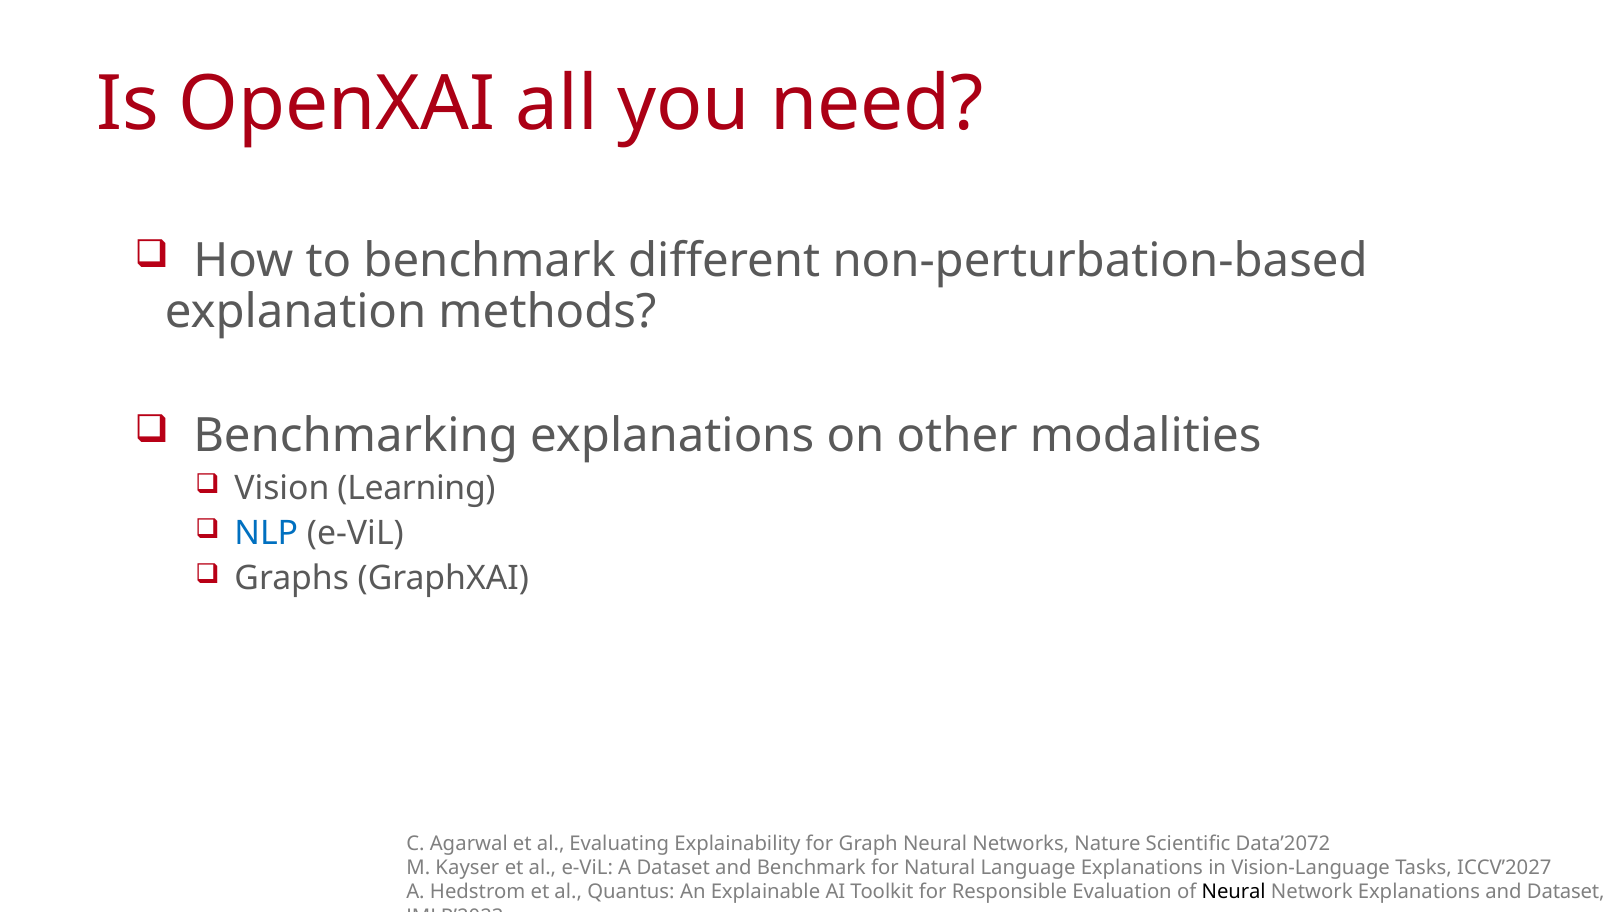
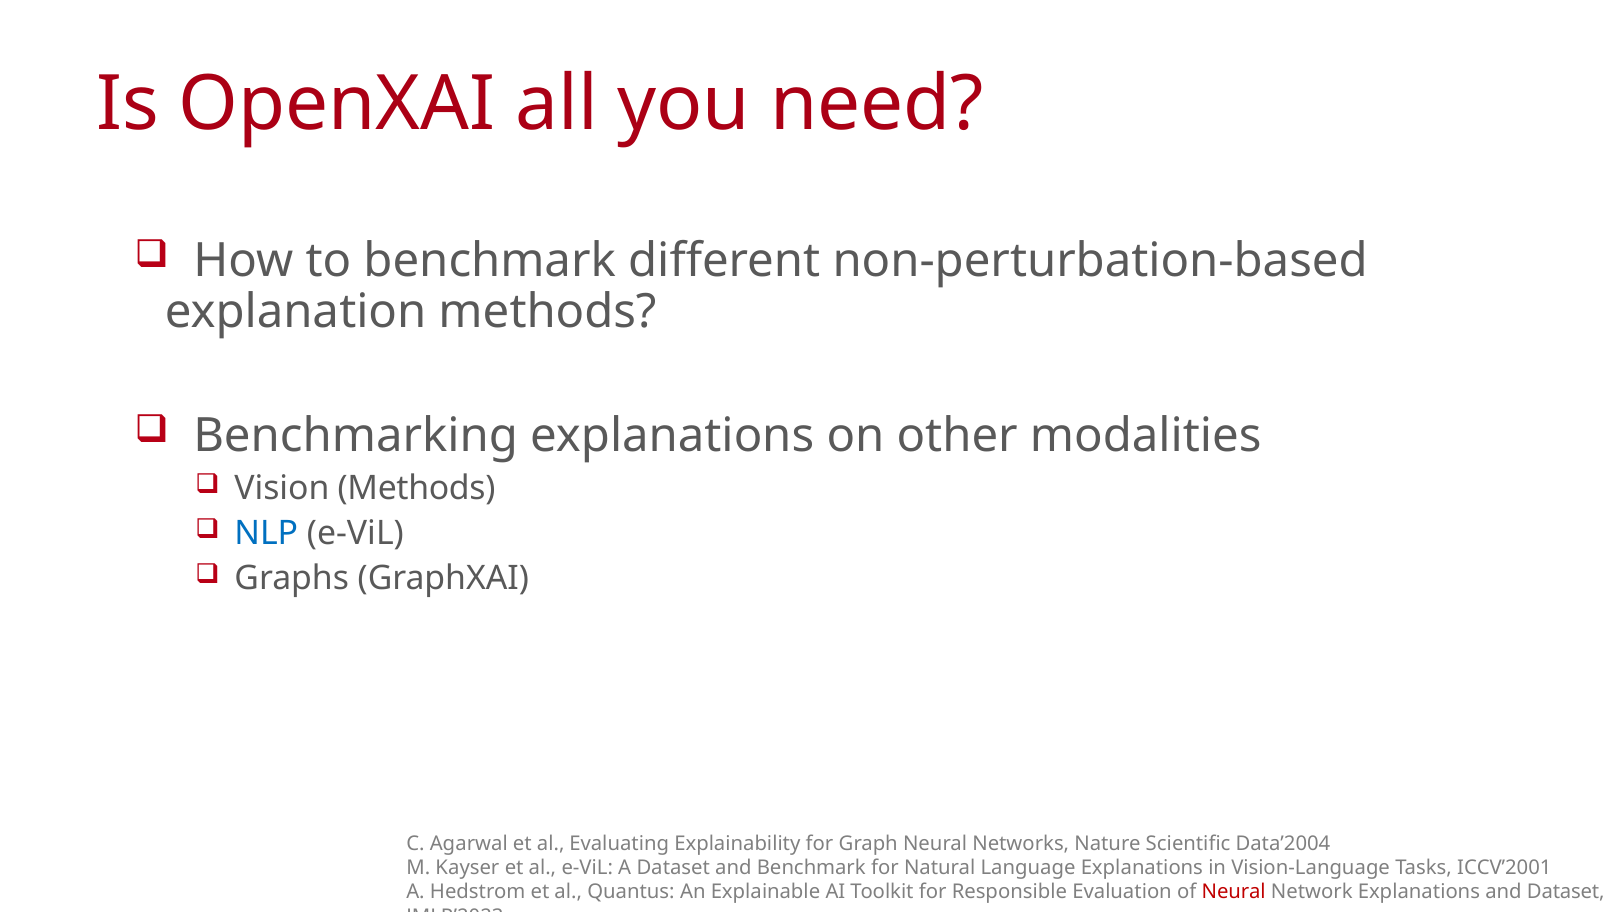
Vision Learning: Learning -> Methods
Data’2072: Data’2072 -> Data’2004
ICCV’2027: ICCV’2027 -> ICCV’2001
Neural at (1234, 893) colour: black -> red
